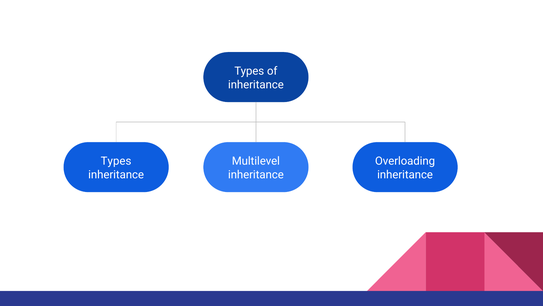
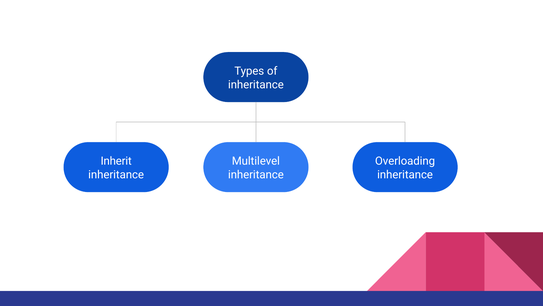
Types at (116, 161): Types -> Inherit
